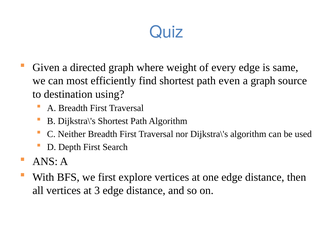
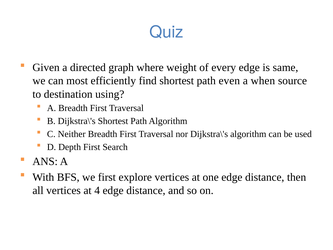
a graph: graph -> when
3: 3 -> 4
